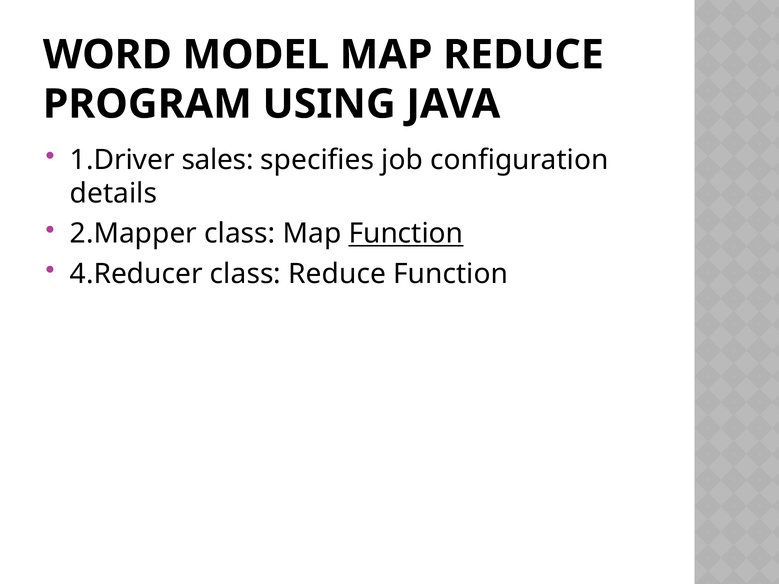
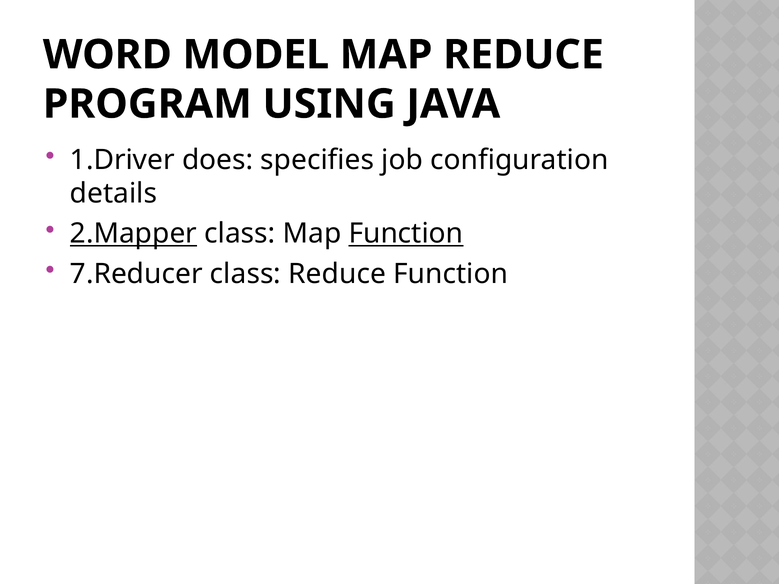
sales: sales -> does
2.Mapper underline: none -> present
4.Reducer: 4.Reducer -> 7.Reducer
